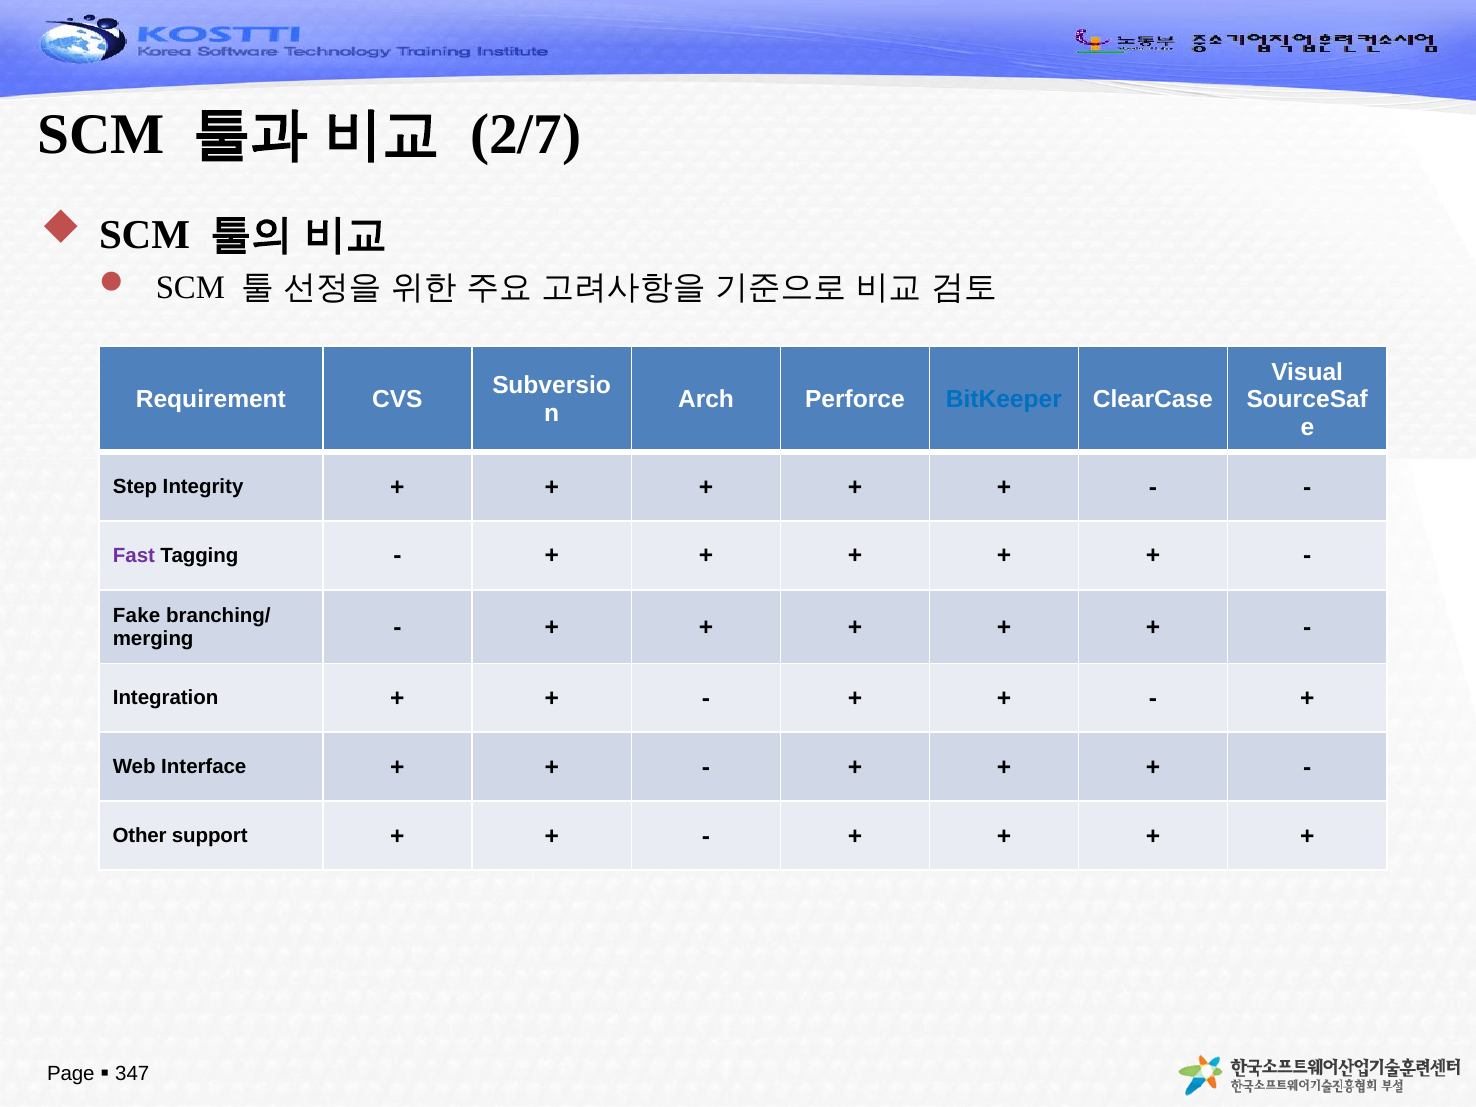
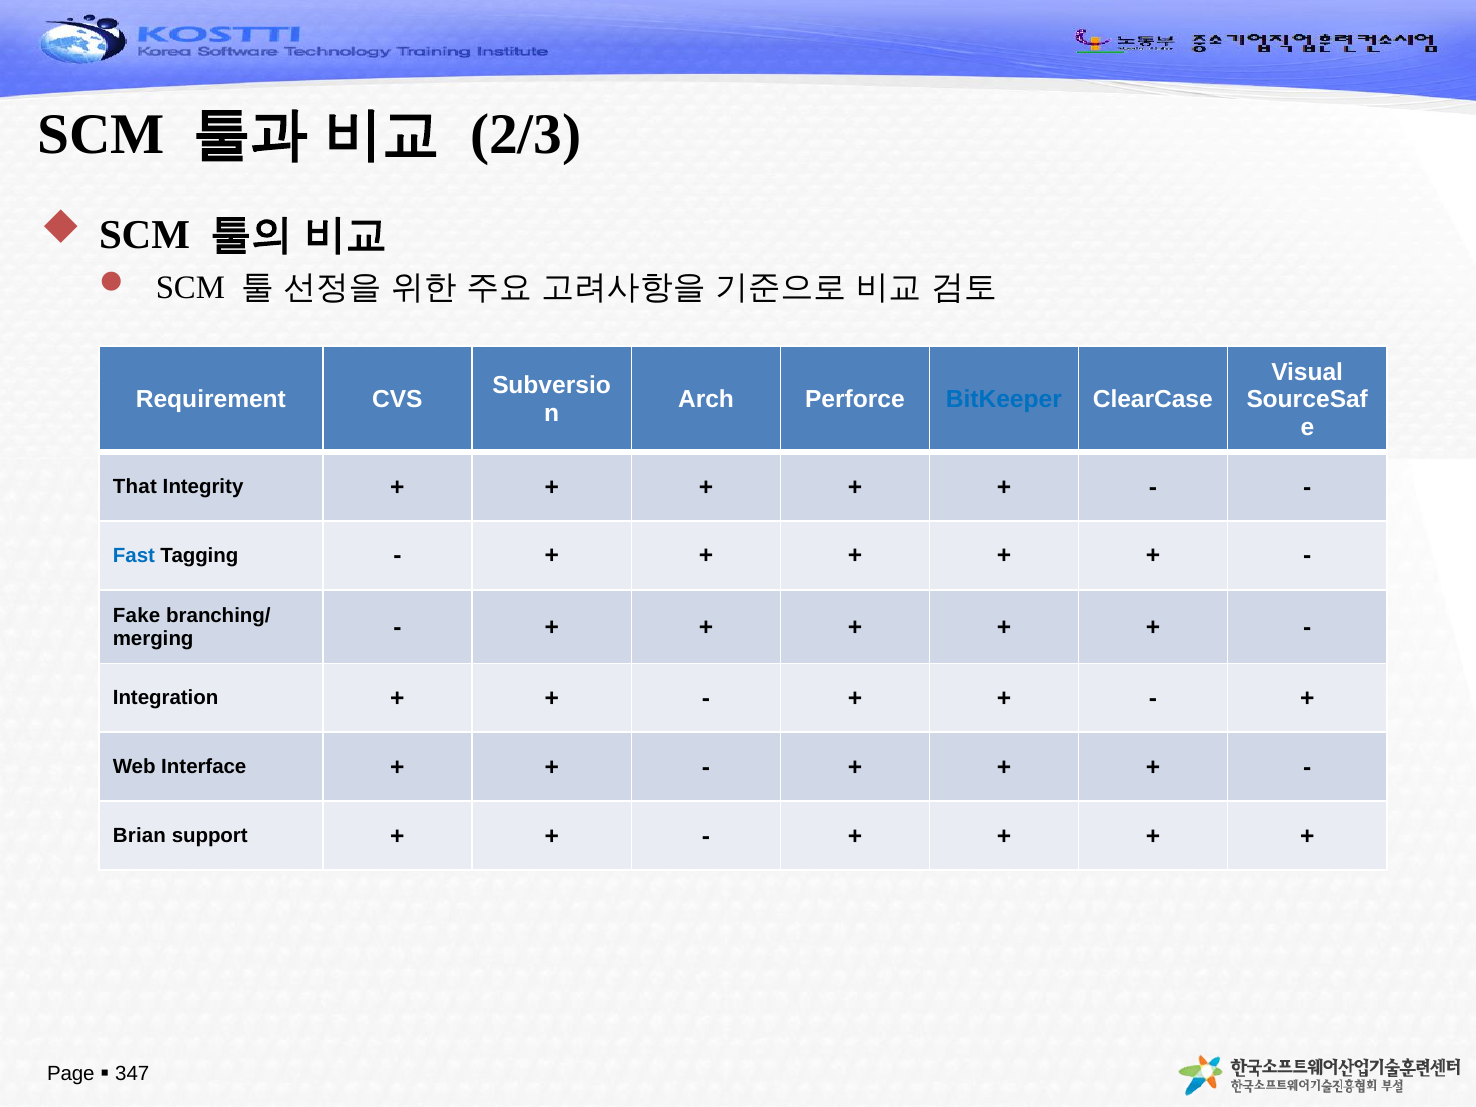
2/7: 2/7 -> 2/3
Step: Step -> That
Fast colour: purple -> blue
Other: Other -> Brian
